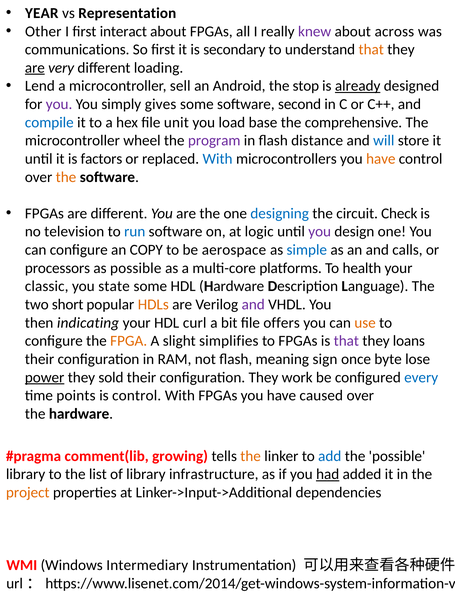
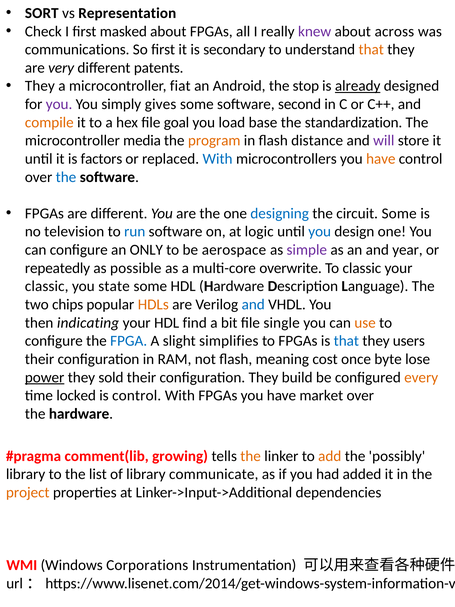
YEAR: YEAR -> SORT
Other: Other -> Check
interact: interact -> masked
are at (35, 68) underline: present -> none
loading: loading -> patents
Lend at (40, 86): Lend -> They
sell: sell -> fiat
compile colour: blue -> orange
unit: unit -> goal
comprehensive: comprehensive -> standardization
wheel: wheel -> media
program colour: purple -> orange
will colour: blue -> purple
the at (66, 177) colour: orange -> blue
circuit Check: Check -> Some
you at (320, 232) colour: purple -> blue
COPY: COPY -> ONLY
simple colour: blue -> purple
calls: calls -> year
processors: processors -> repeatedly
platforms: platforms -> overwrite
To health: health -> classic
short: short -> chips
and at (253, 304) colour: purple -> blue
curl: curl -> find
offers: offers -> single
FPGA colour: orange -> blue
that at (346, 341) colour: purple -> blue
loans: loans -> users
sign: sign -> cost
work: work -> build
every colour: blue -> orange
points: points -> locked
caused: caused -> market
add colour: blue -> orange
the possible: possible -> possibly
infrastructure: infrastructure -> communicate
had underline: present -> none
Intermediary: Intermediary -> Corporations
